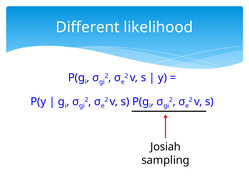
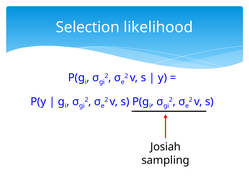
Different: Different -> Selection
